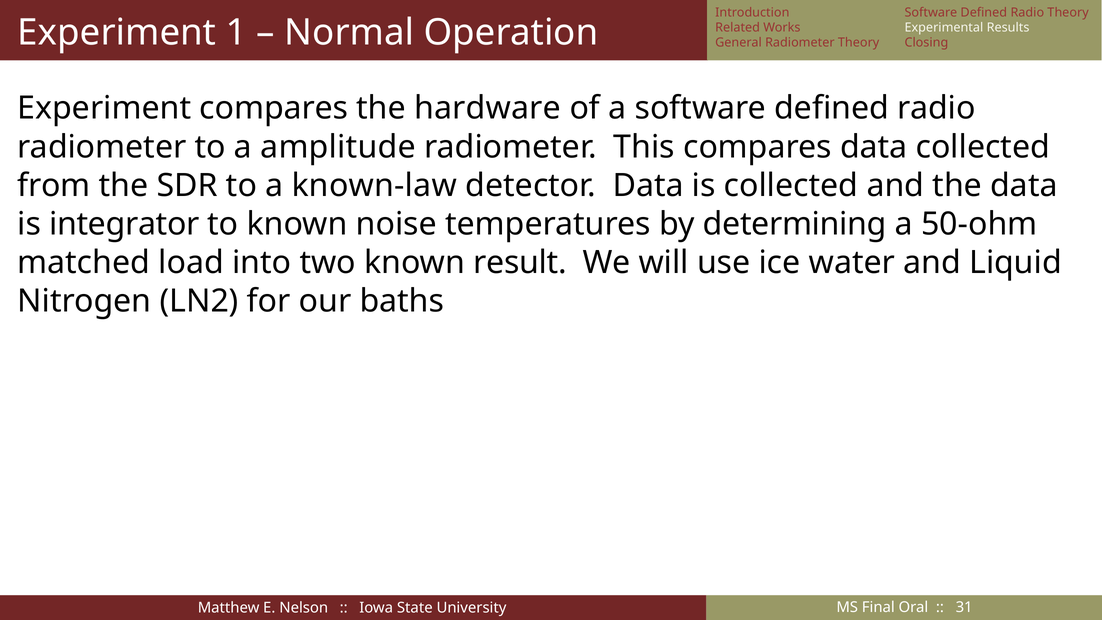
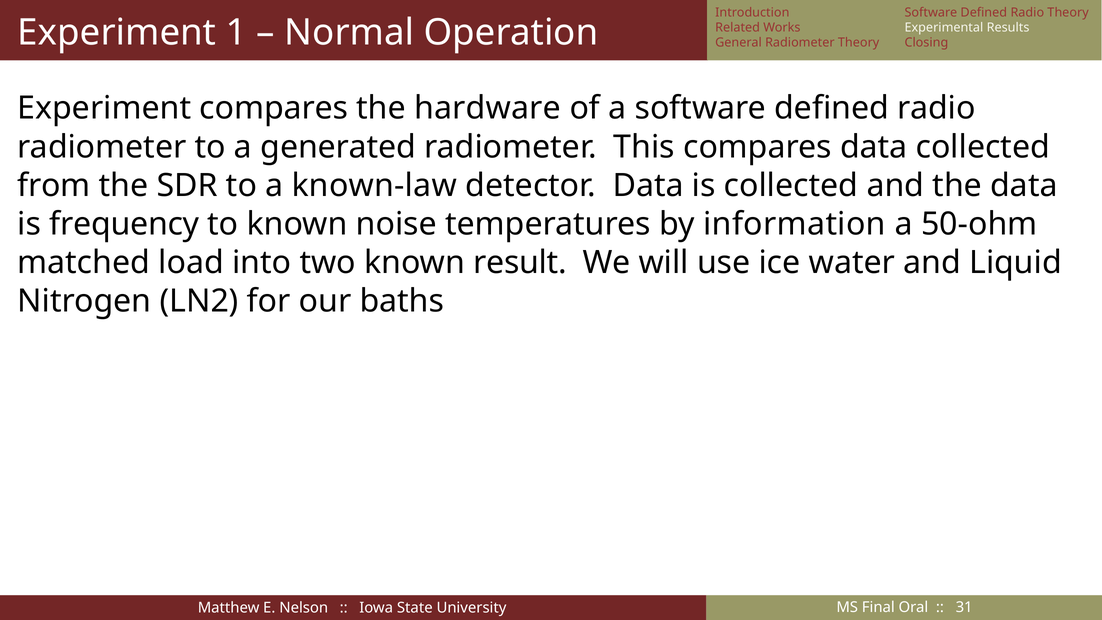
amplitude: amplitude -> generated
integrator: integrator -> frequency
determining: determining -> information
